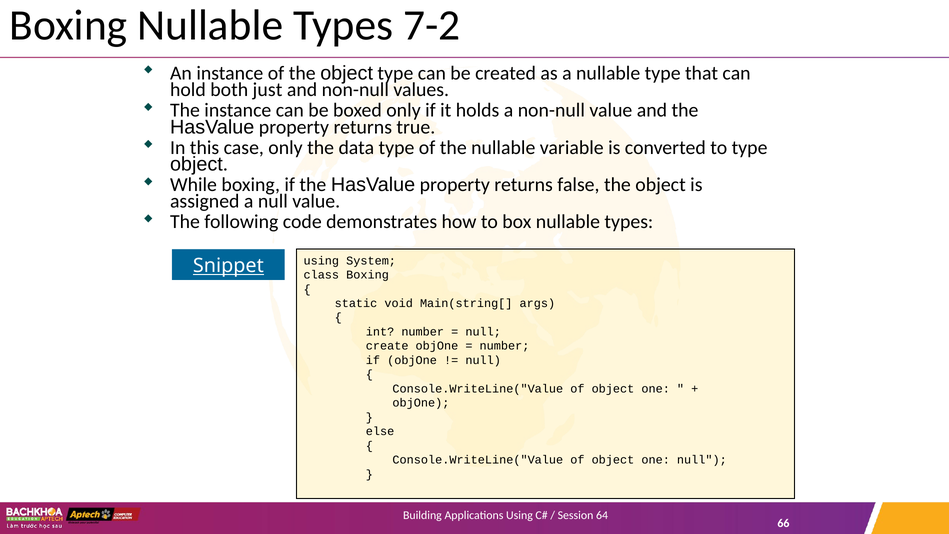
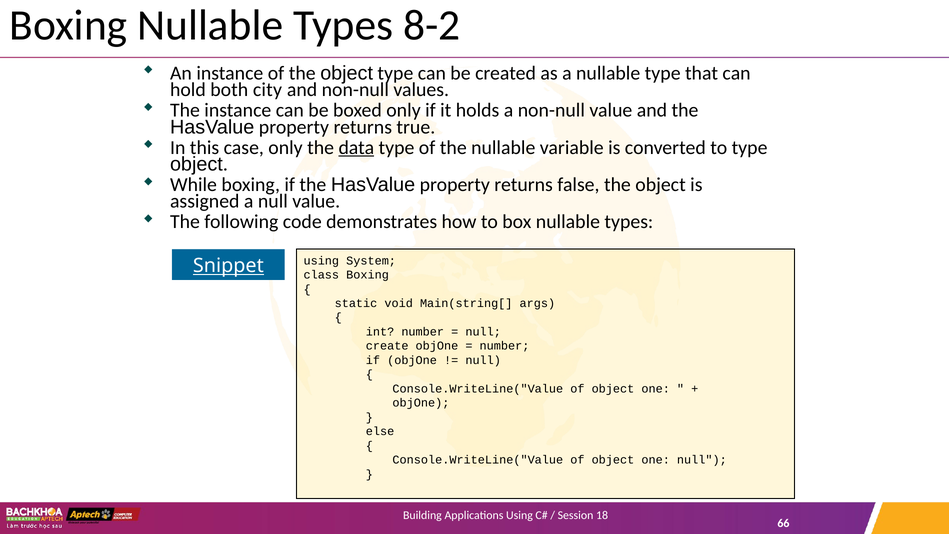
7-2: 7-2 -> 8-2
just: just -> city
data underline: none -> present
64: 64 -> 18
